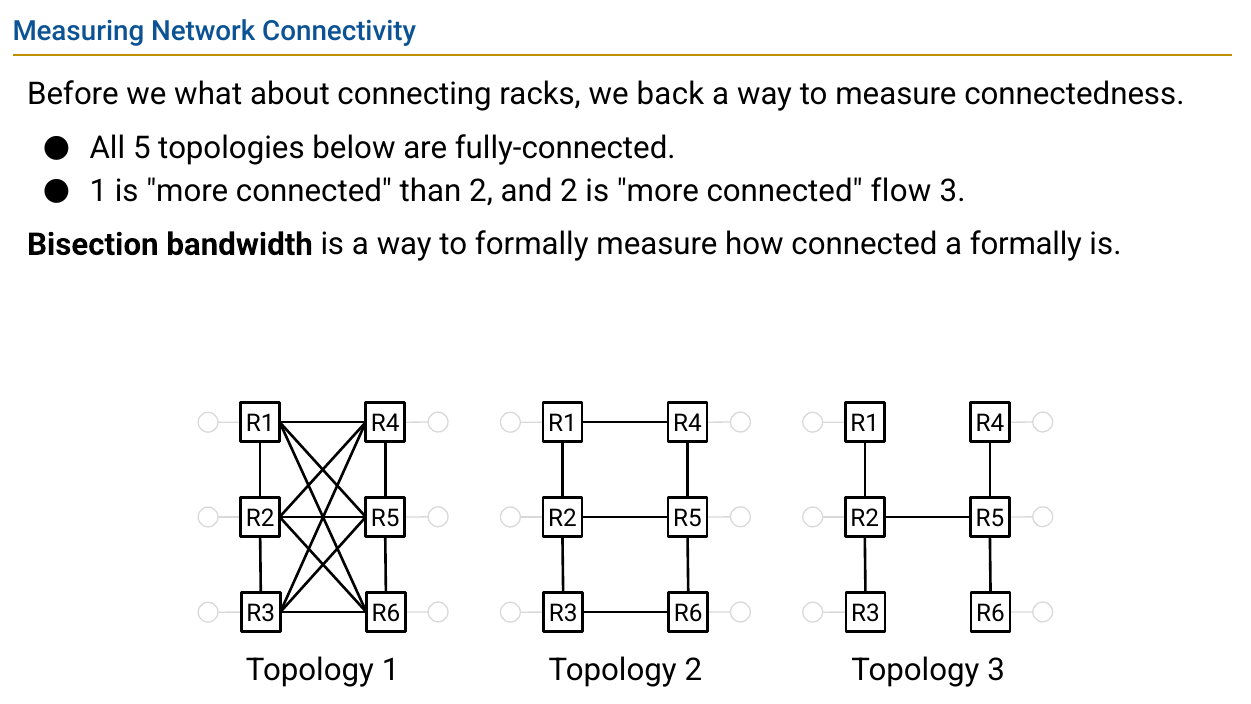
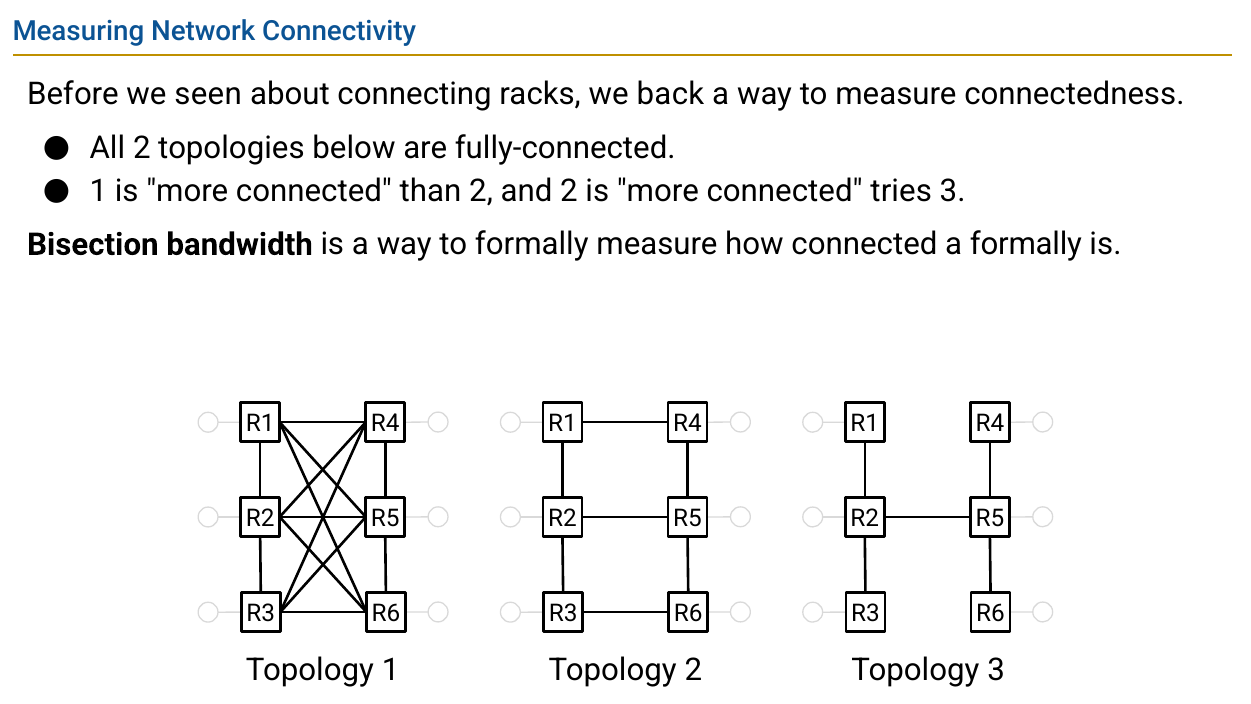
what: what -> seen
All 5: 5 -> 2
flow: flow -> tries
